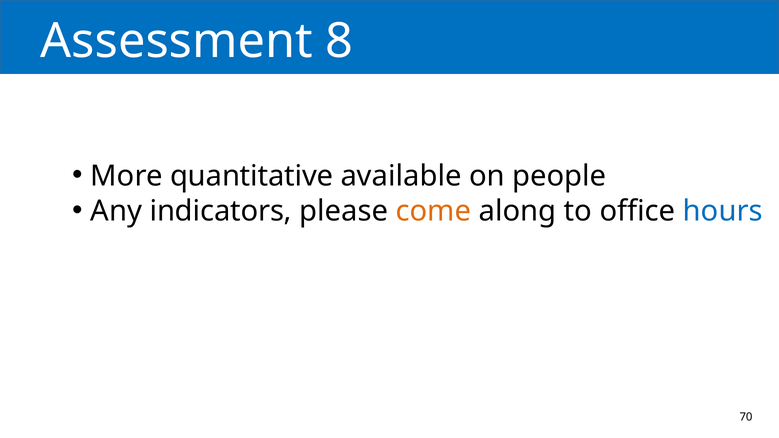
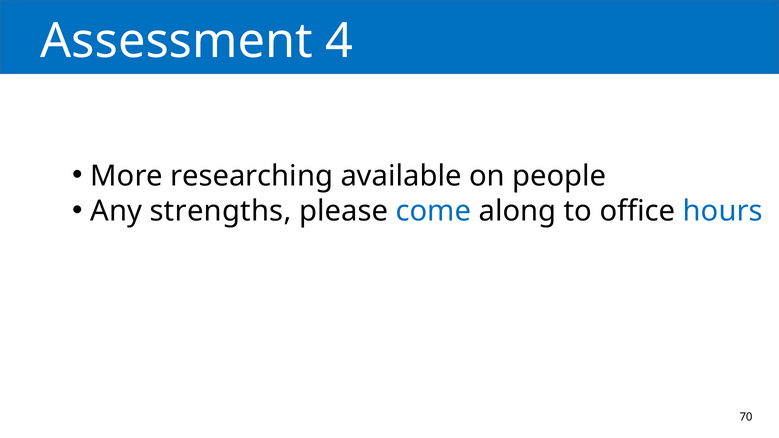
8: 8 -> 4
quantitative: quantitative -> researching
indicators: indicators -> strengths
come colour: orange -> blue
